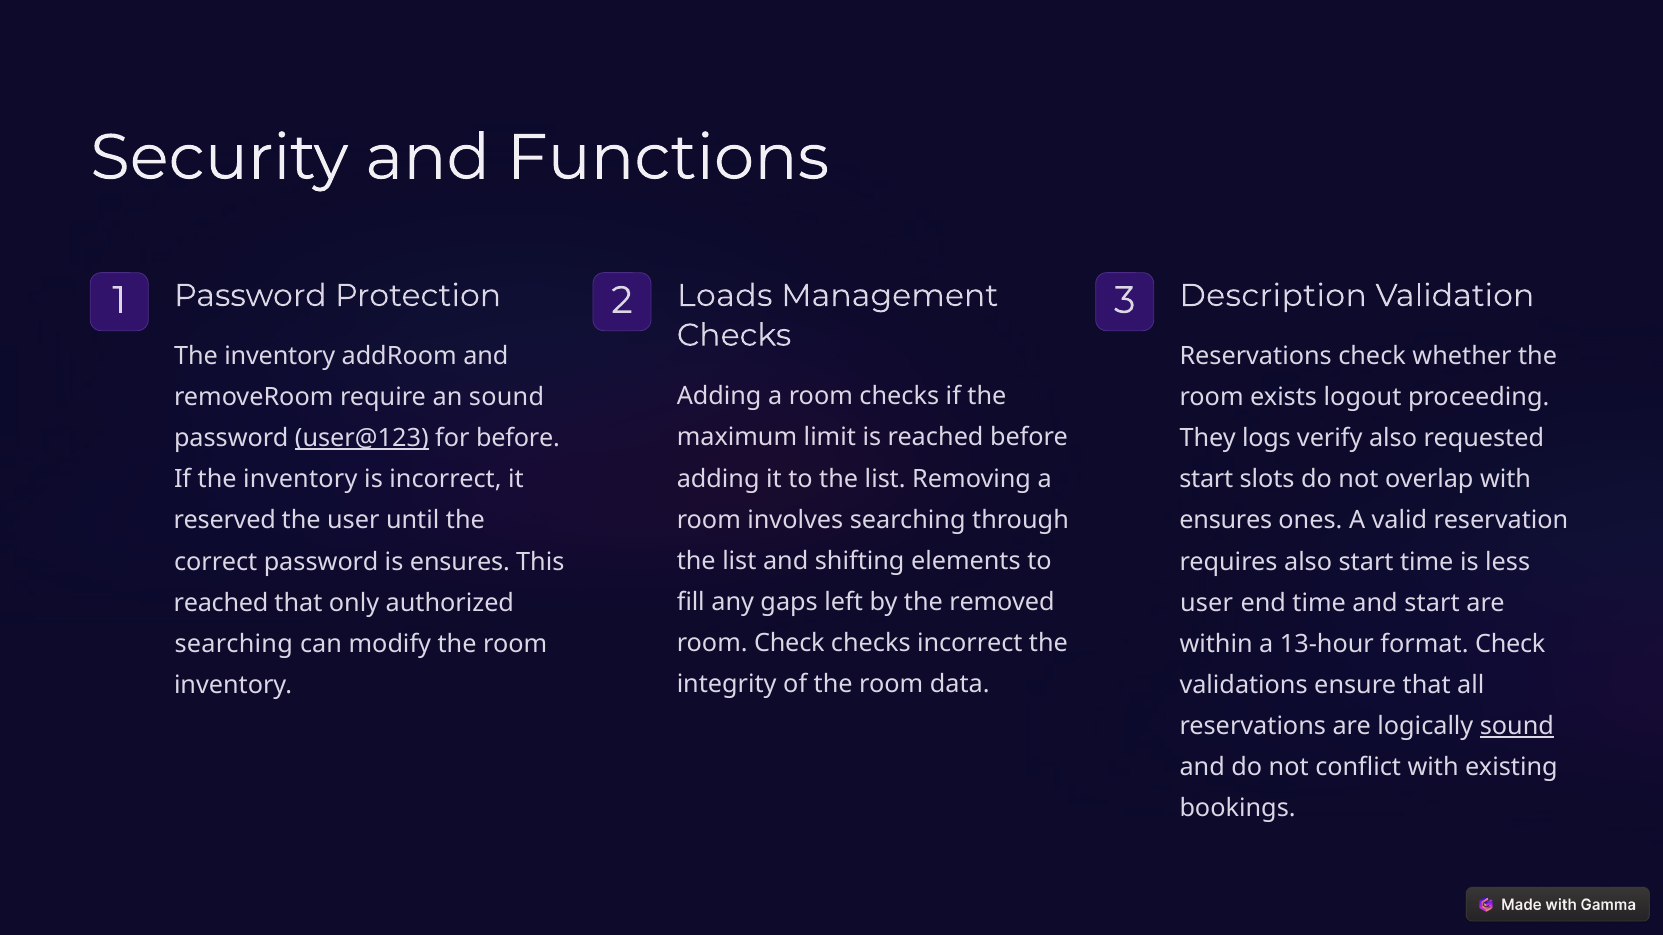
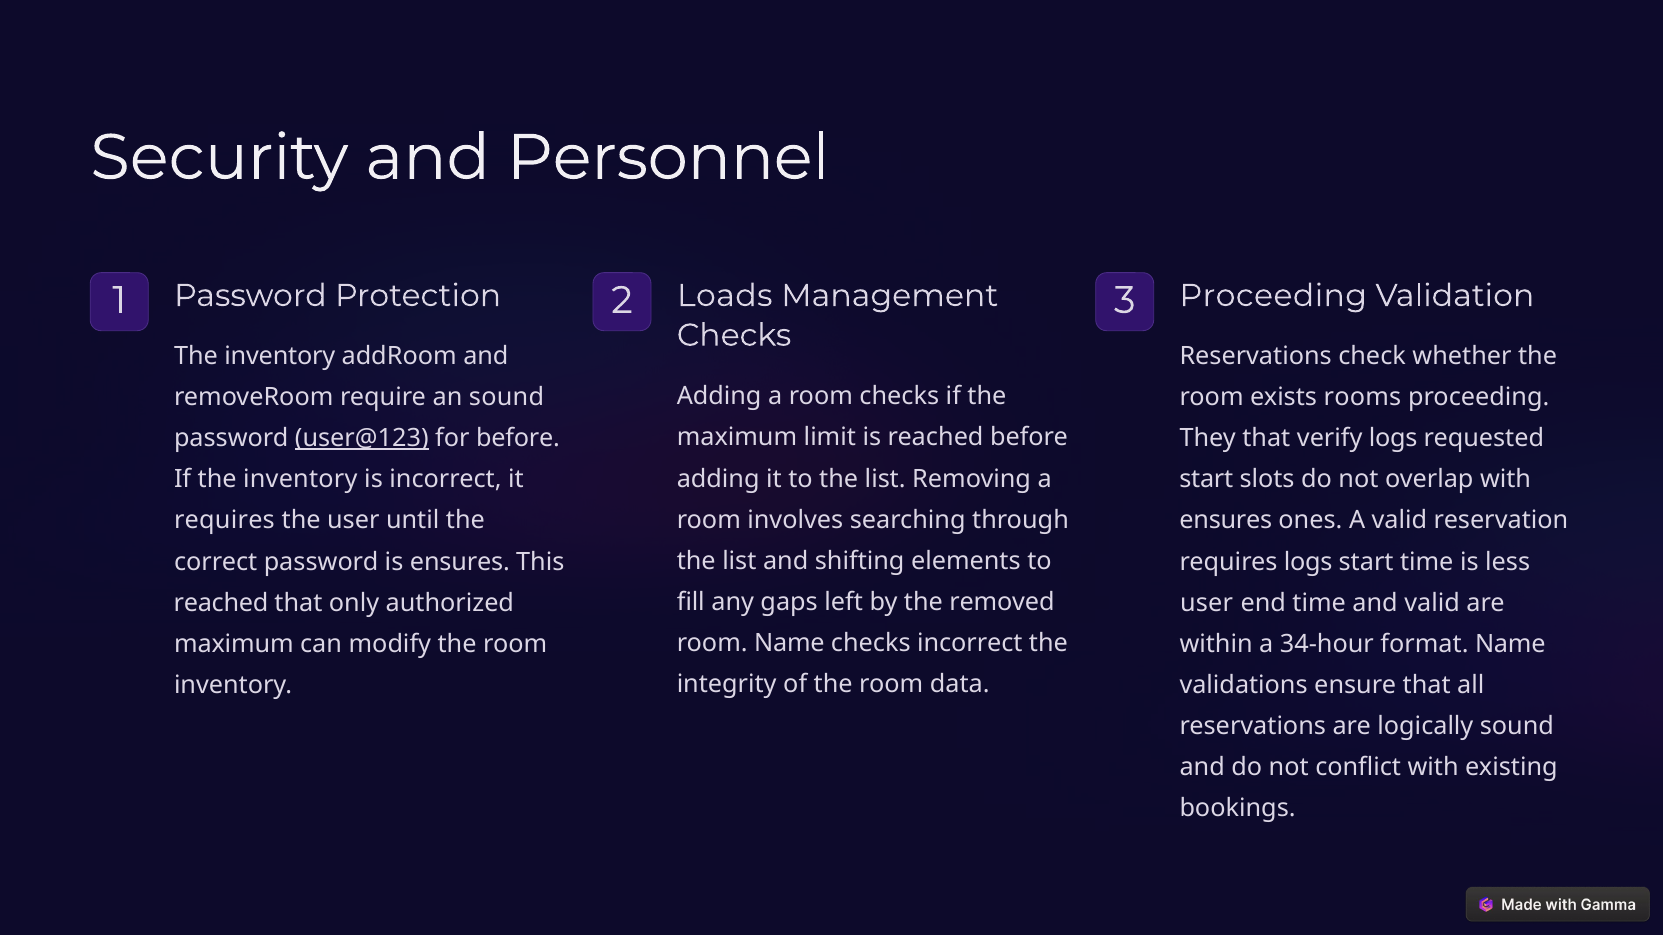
Functions: Functions -> Personnel
3 Description: Description -> Proceeding
logout: logout -> rooms
They logs: logs -> that
verify also: also -> logs
reserved at (225, 521): reserved -> requires
requires also: also -> logs
and start: start -> valid
room Check: Check -> Name
searching at (234, 644): searching -> maximum
13-hour: 13-hour -> 34-hour
format Check: Check -> Name
sound at (1517, 726) underline: present -> none
